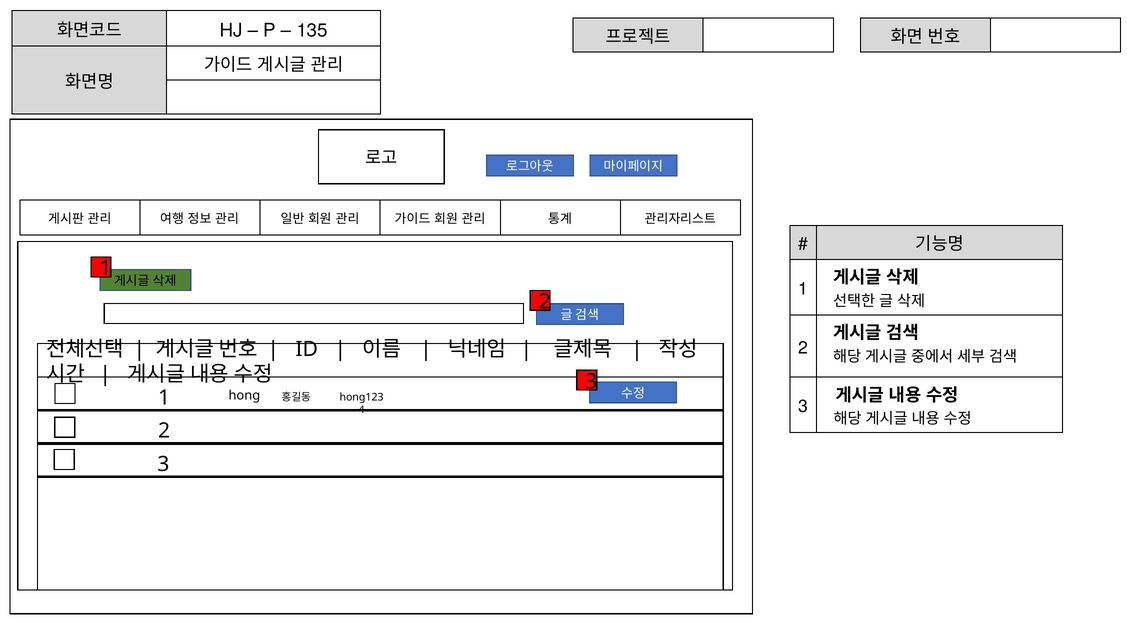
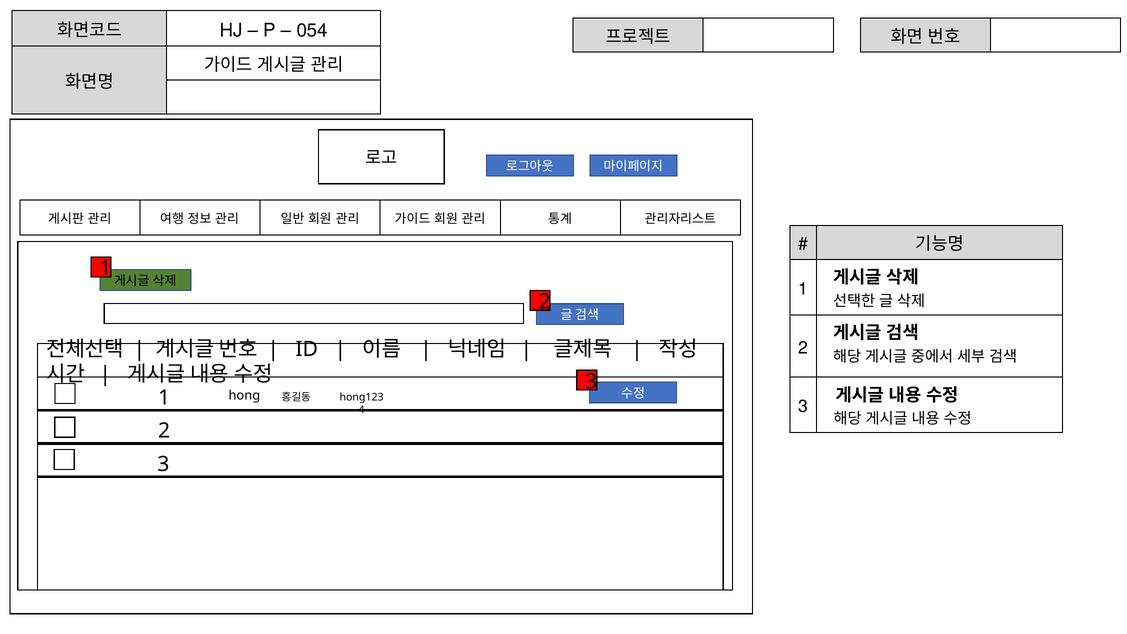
135: 135 -> 054
